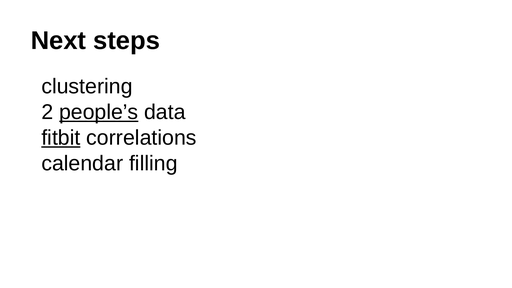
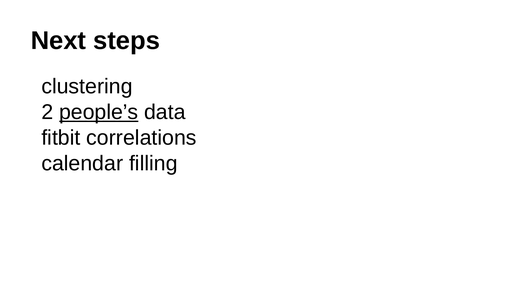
fitbit underline: present -> none
